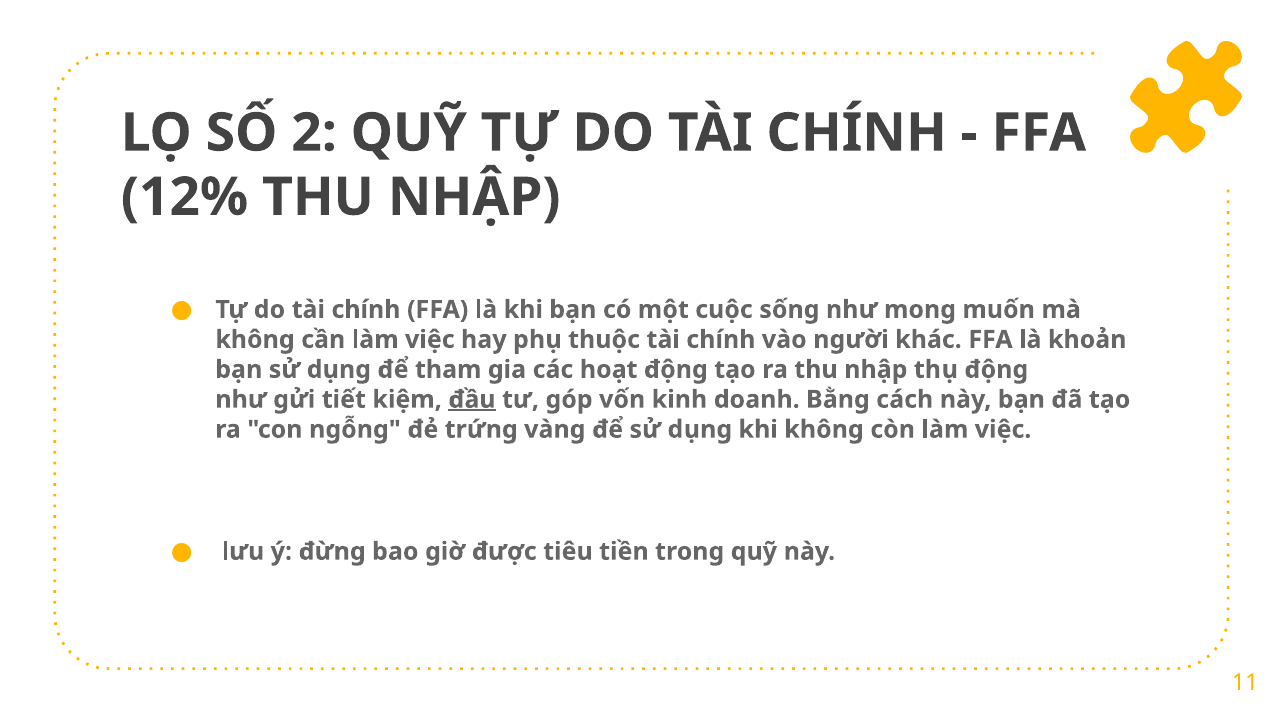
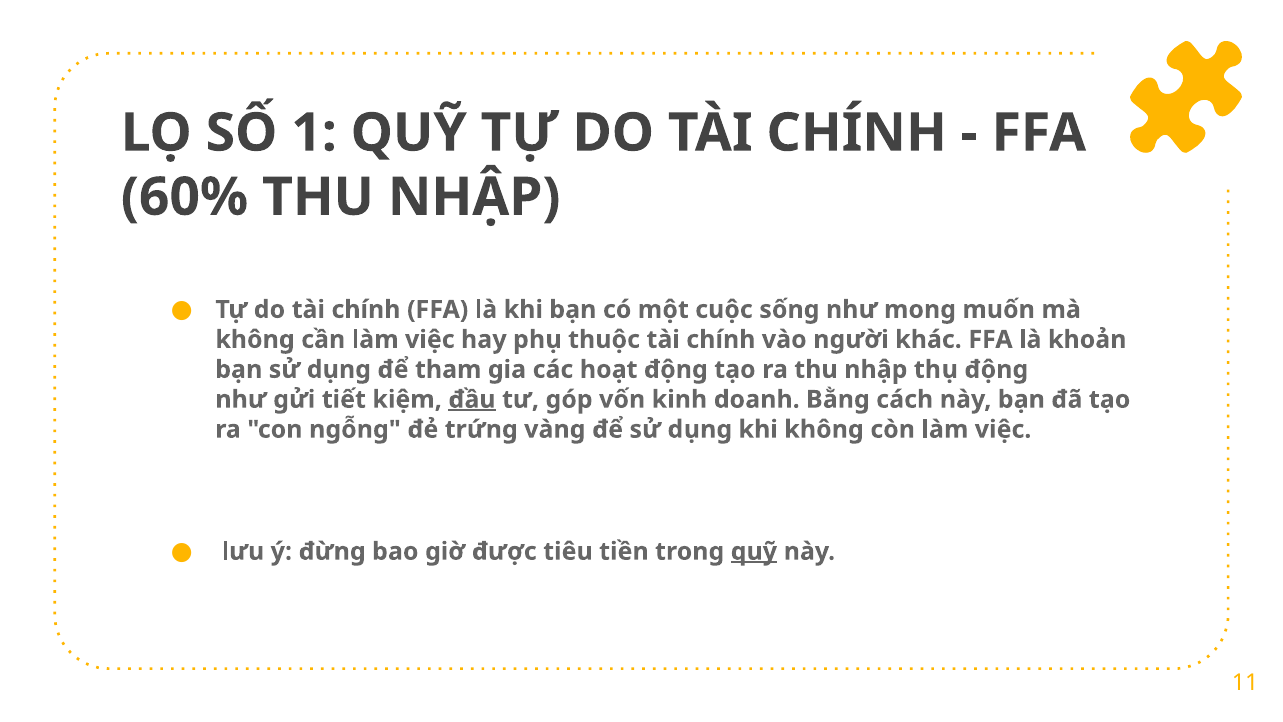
2: 2 -> 1
12%: 12% -> 60%
quỹ at (754, 551) underline: none -> present
